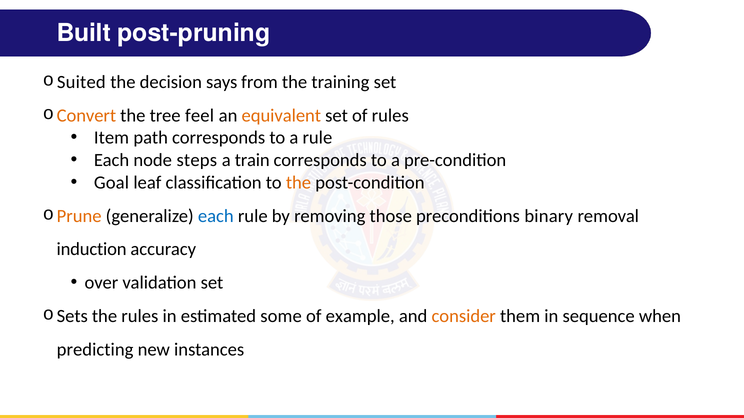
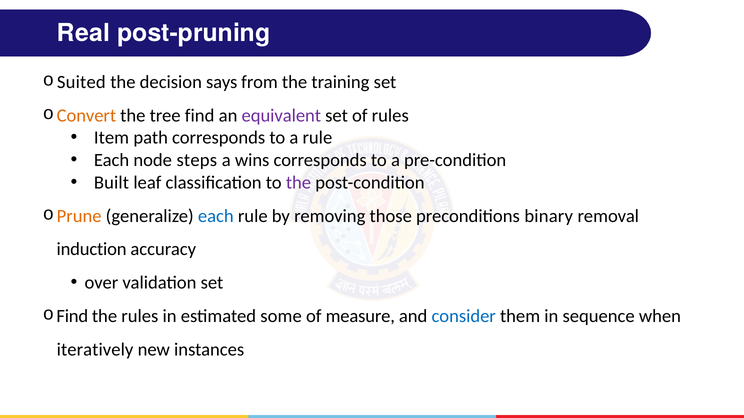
Built: Built -> Real
tree feel: feel -> find
equivalent colour: orange -> purple
train: train -> wins
Goal: Goal -> Built
the at (298, 183) colour: orange -> purple
Sets at (72, 317): Sets -> Find
example: example -> measure
consider colour: orange -> blue
predicting: predicting -> iteratively
